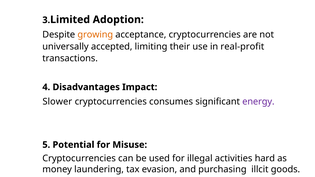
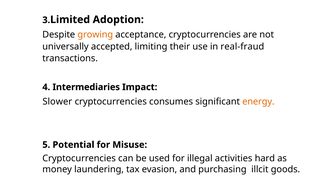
real-profit: real-profit -> real-fraud
Disadvantages: Disadvantages -> Intermediaries
energy colour: purple -> orange
